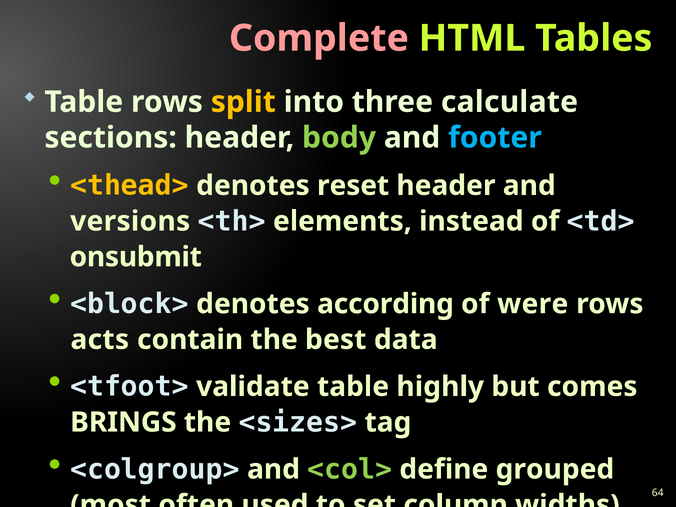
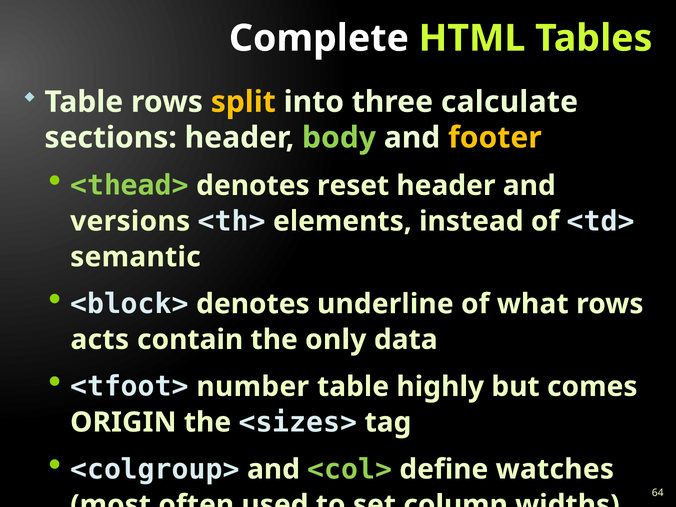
Complete colour: pink -> white
footer colour: light blue -> yellow
<thead> colour: yellow -> light green
onsubmit: onsubmit -> semantic
according: according -> underline
were: were -> what
best: best -> only
validate: validate -> number
BRINGS: BRINGS -> ORIGIN
grouped: grouped -> watches
